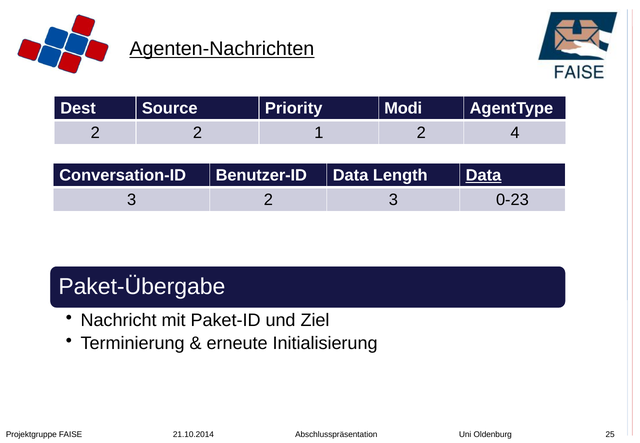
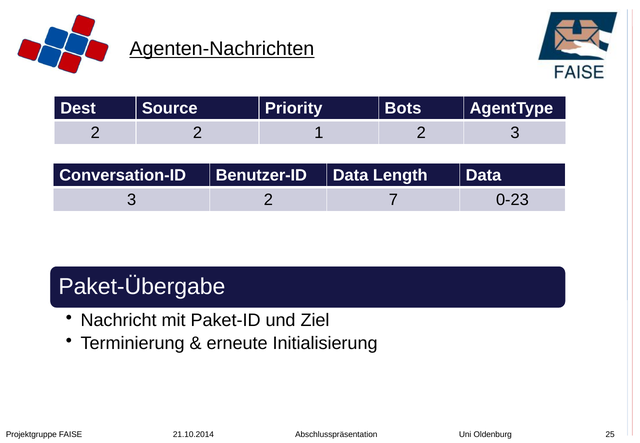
Modi: Modi -> Bots
2 4: 4 -> 3
Data at (483, 175) underline: present -> none
2 3: 3 -> 7
